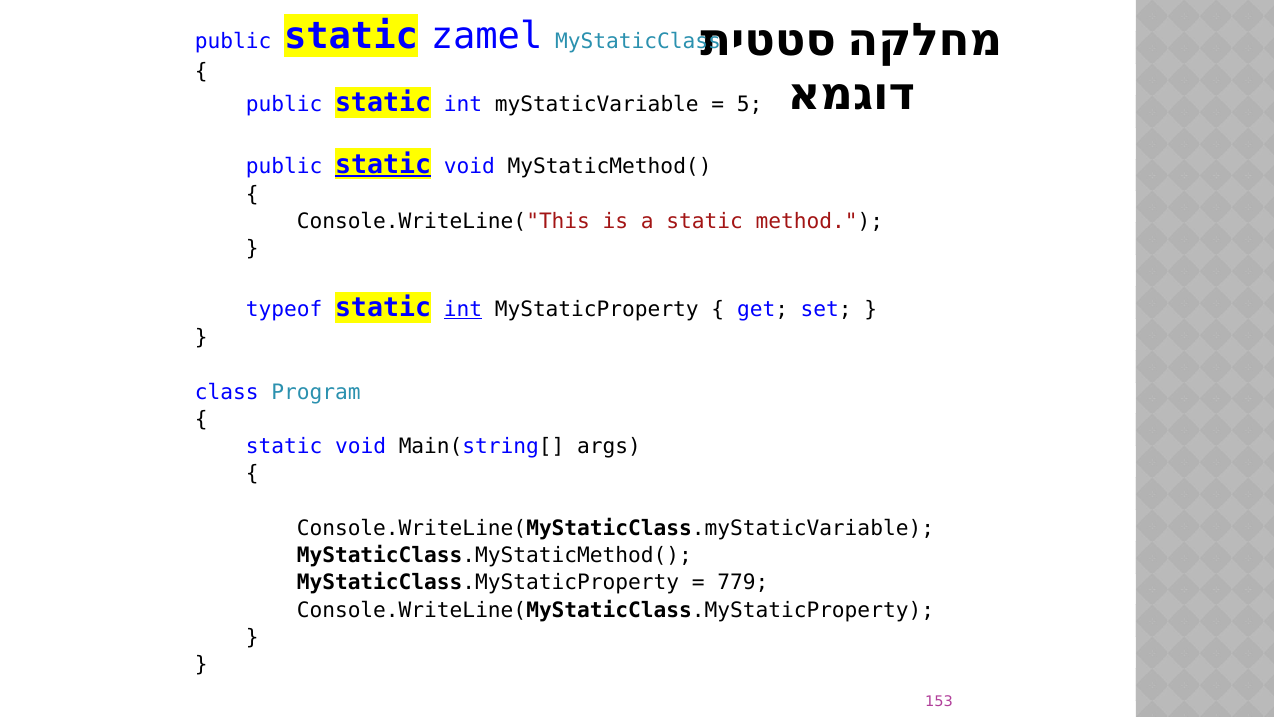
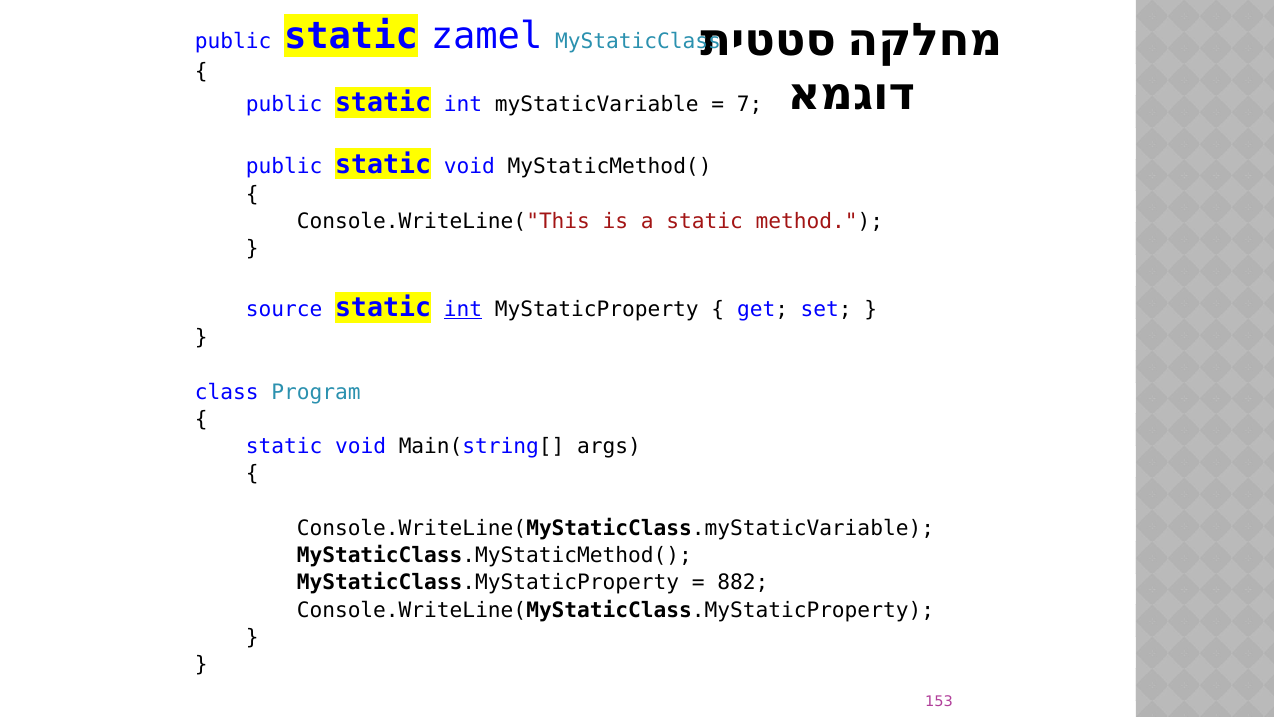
5: 5 -> 7
static at (383, 164) underline: present -> none
typeof: typeof -> source
779: 779 -> 882
